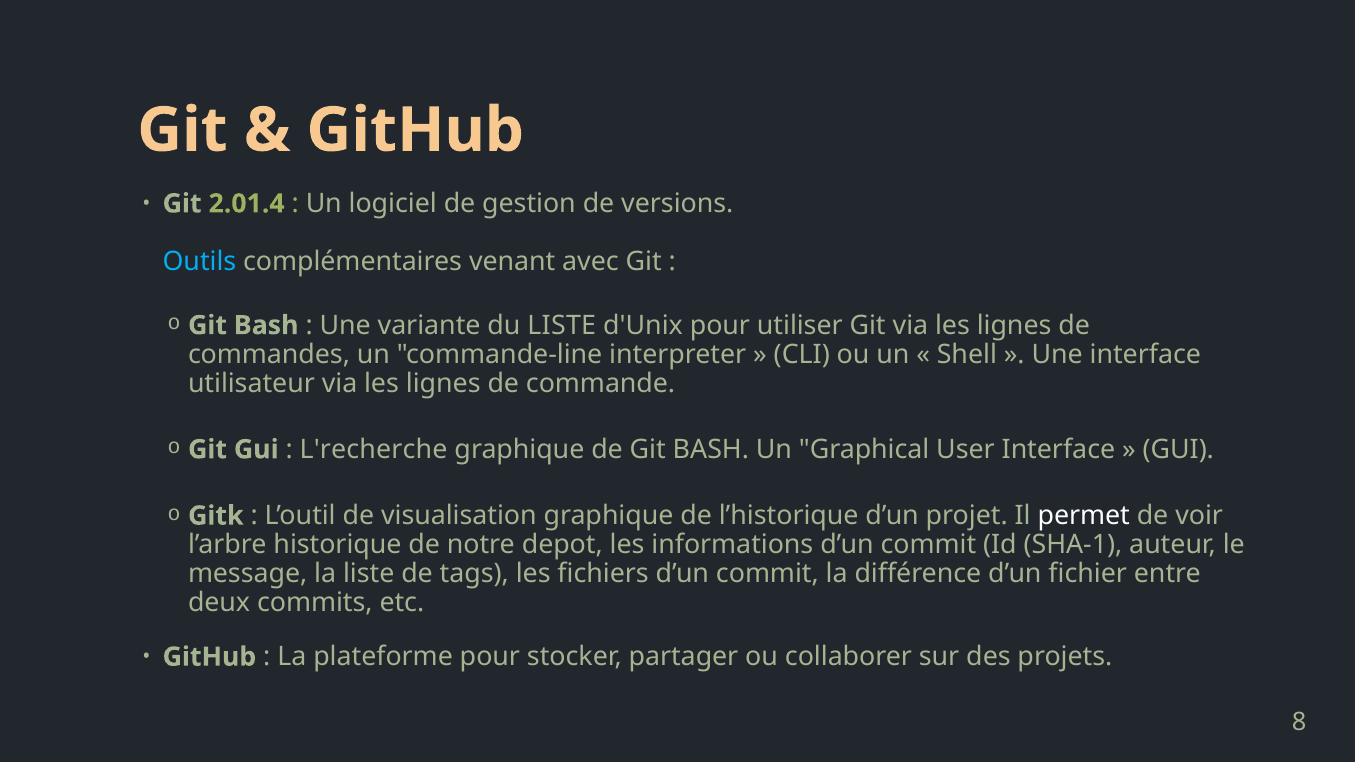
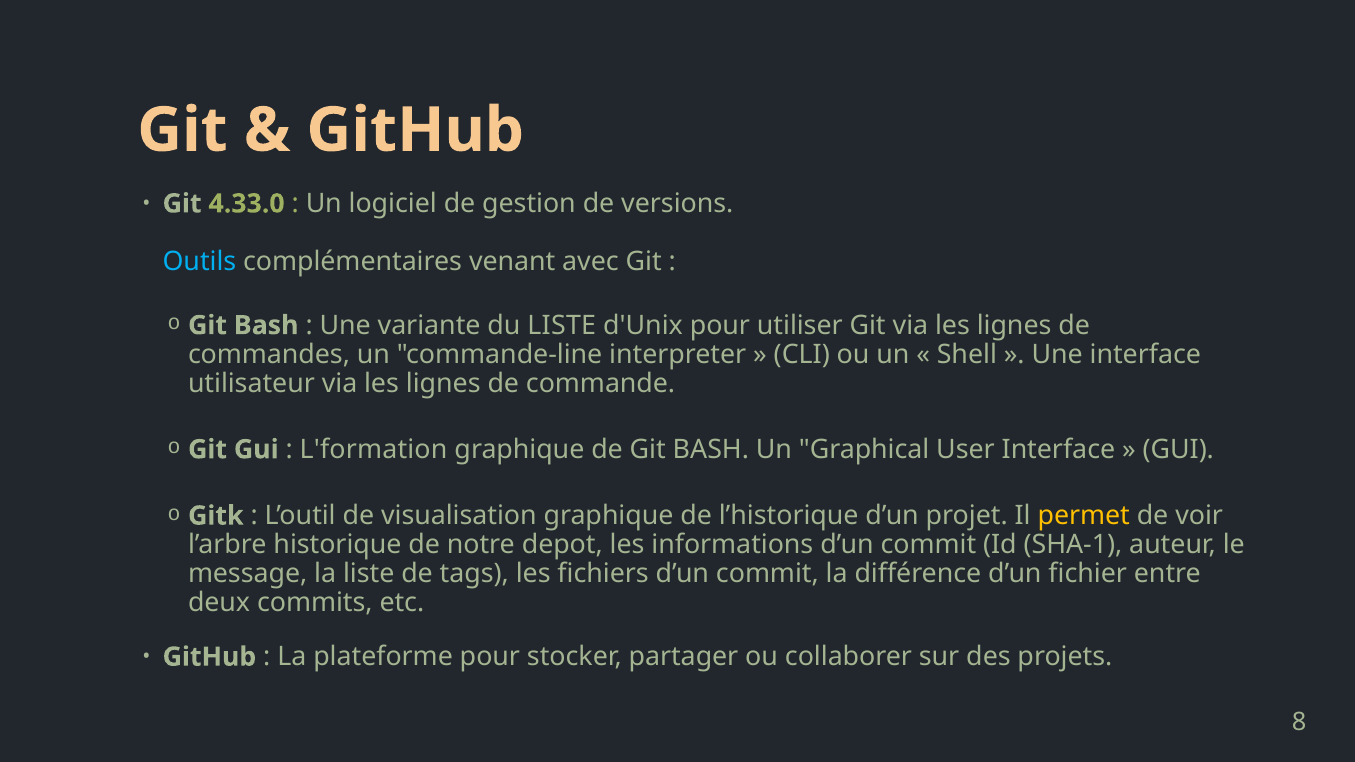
2.01.4: 2.01.4 -> 4.33.0
L'recherche: L'recherche -> L'formation
permet colour: white -> yellow
